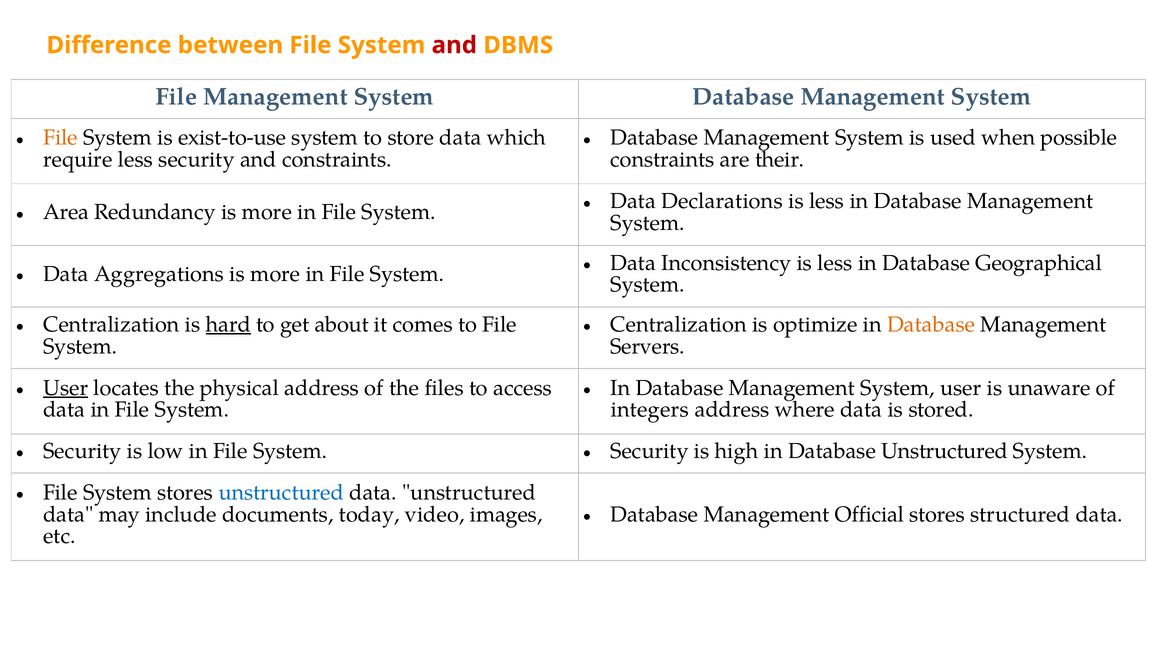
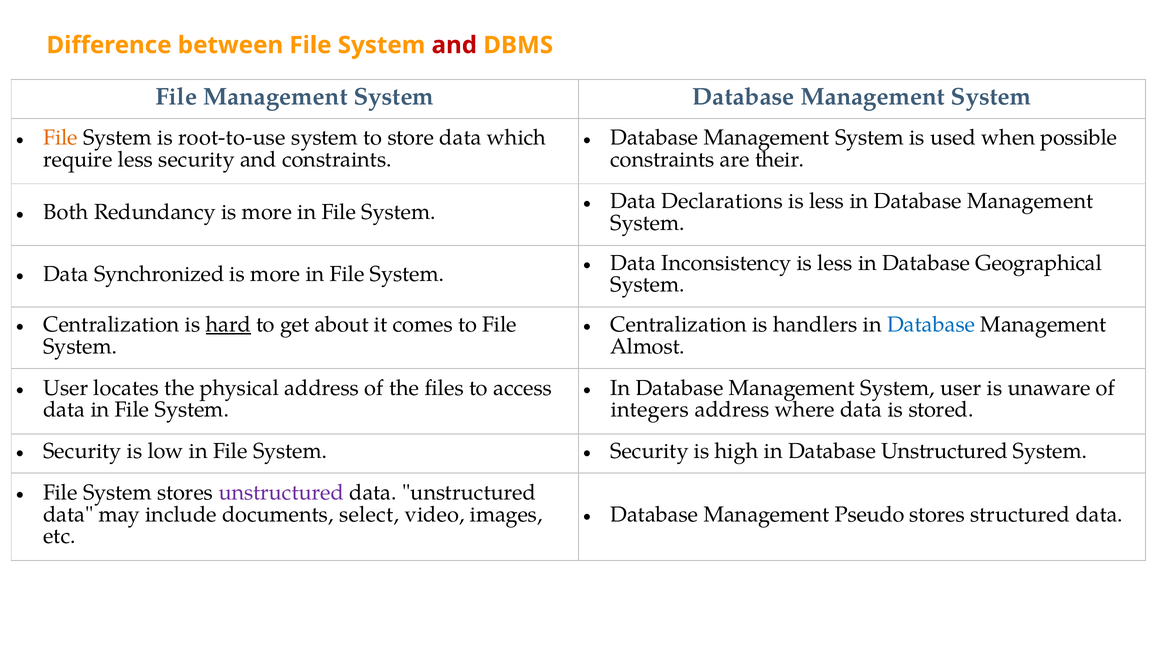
exist-to-use: exist-to-use -> root-to-use
Area: Area -> Both
Aggregations: Aggregations -> Synchronized
optimize: optimize -> handlers
Database at (931, 324) colour: orange -> blue
Servers: Servers -> Almost
User at (66, 388) underline: present -> none
unstructured at (281, 492) colour: blue -> purple
Official: Official -> Pseudo
today: today -> select
